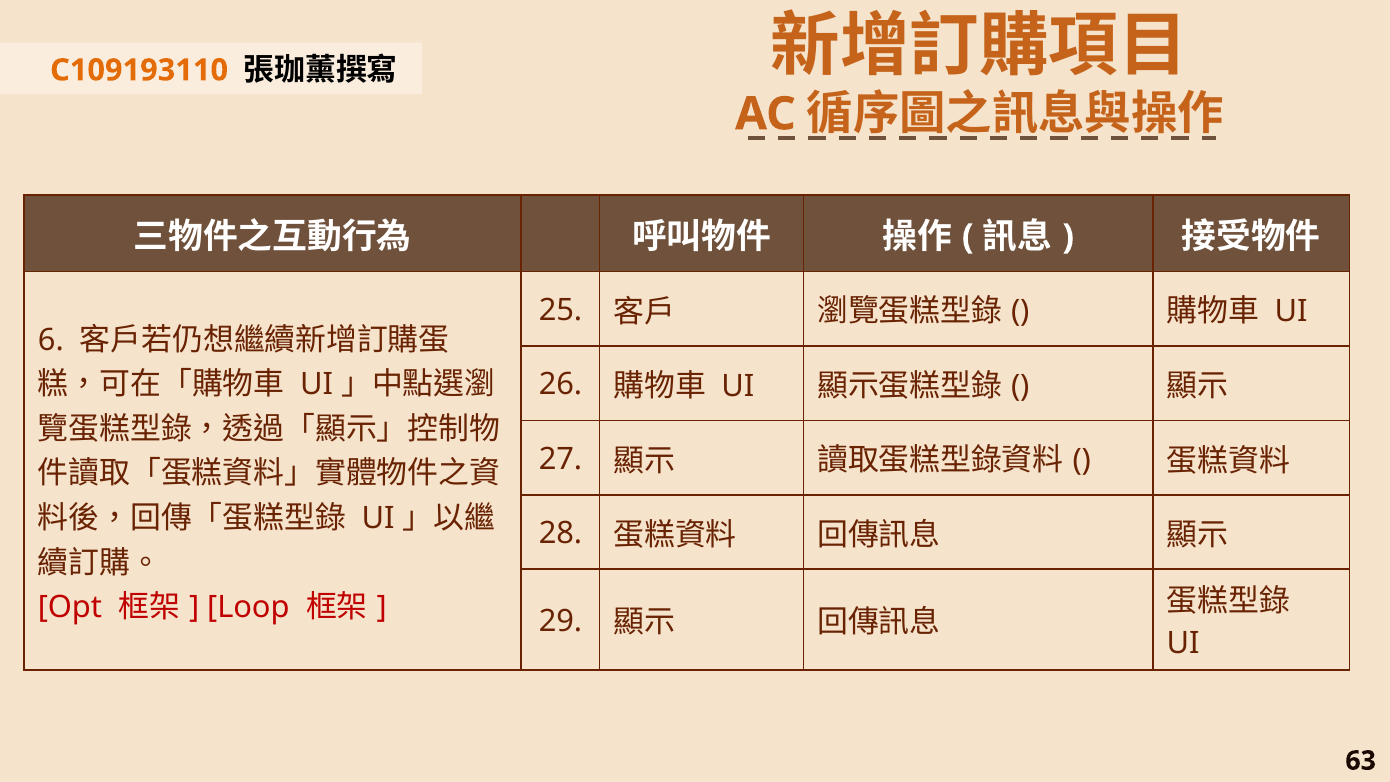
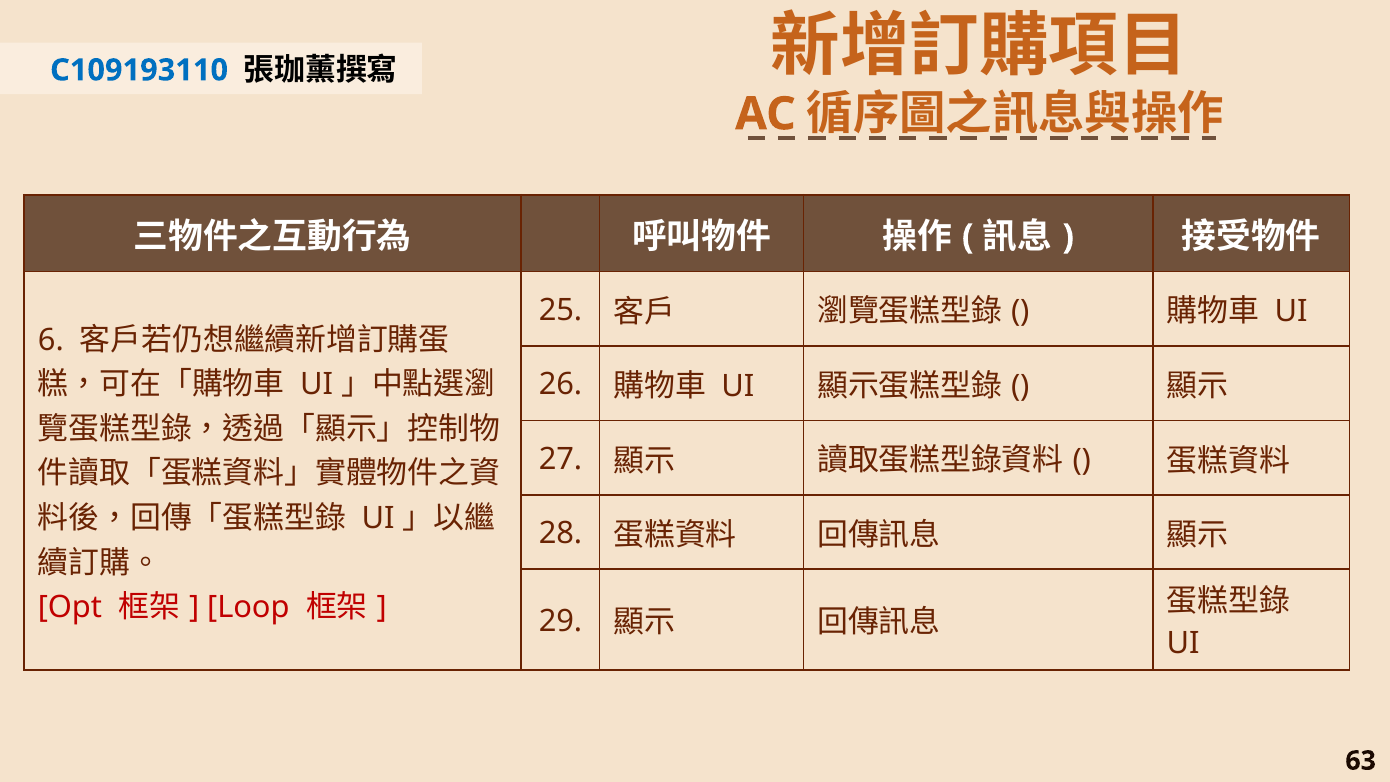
C109193110 colour: orange -> blue
